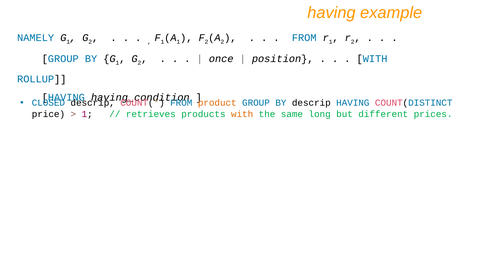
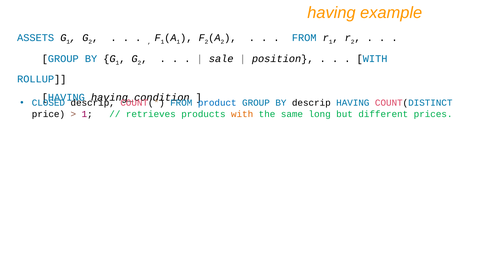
NAMELY: NAMELY -> ASSETS
once: once -> sale
product colour: orange -> blue
